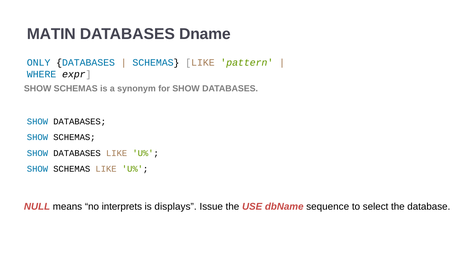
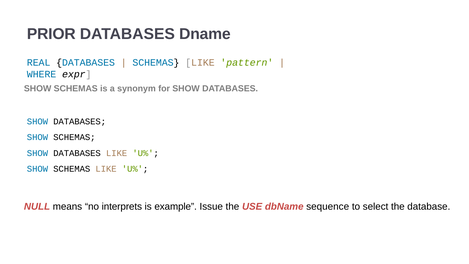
MATIN: MATIN -> PRIOR
ONLY: ONLY -> REAL
displays: displays -> example
